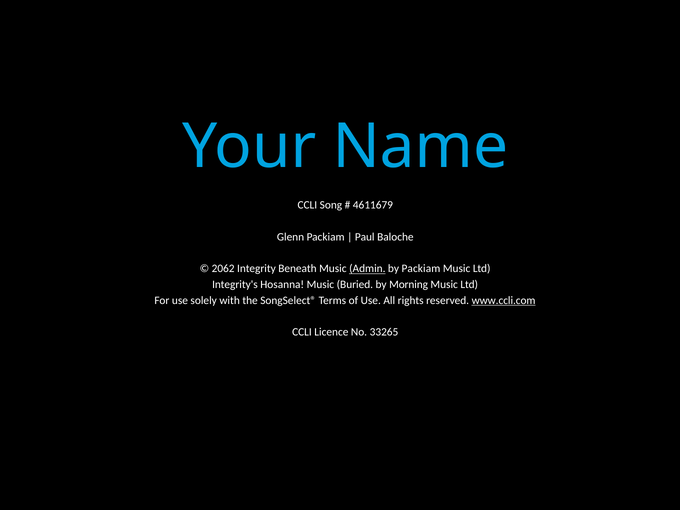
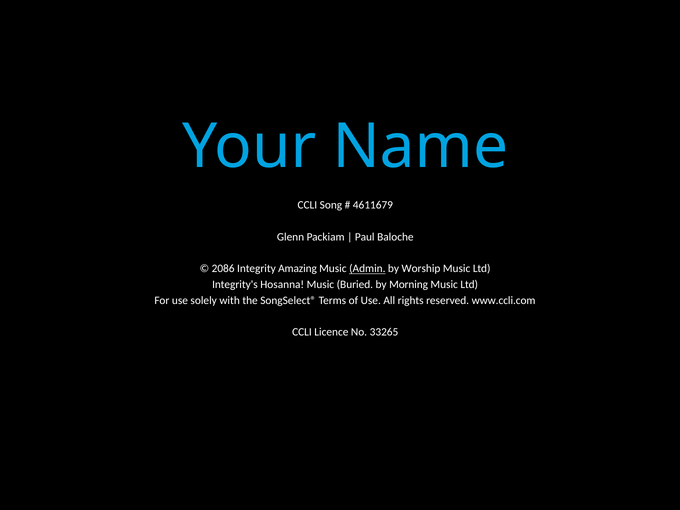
2062: 2062 -> 2086
Beneath: Beneath -> Amazing
by Packiam: Packiam -> Worship
www.ccli.com underline: present -> none
